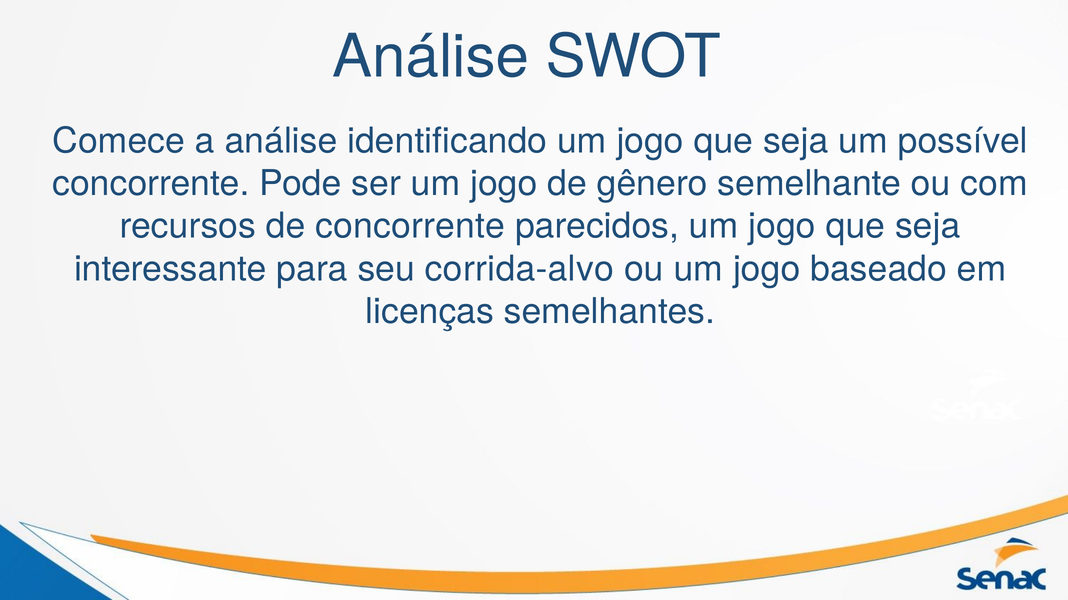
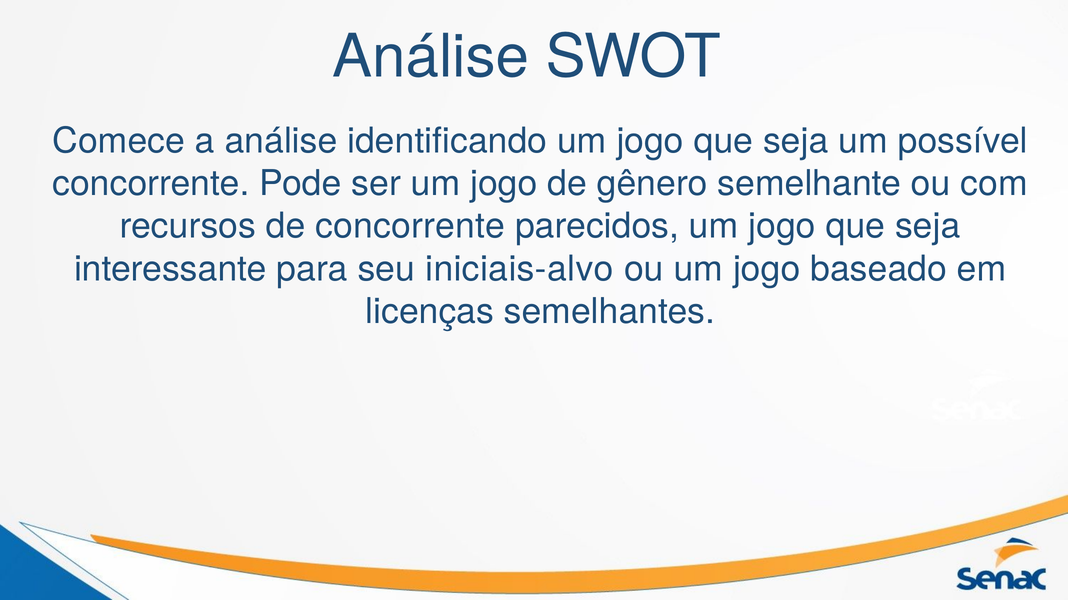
corrida-alvo: corrida-alvo -> iniciais-alvo
